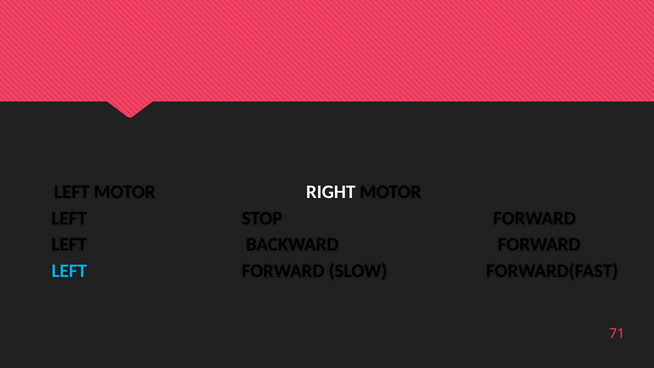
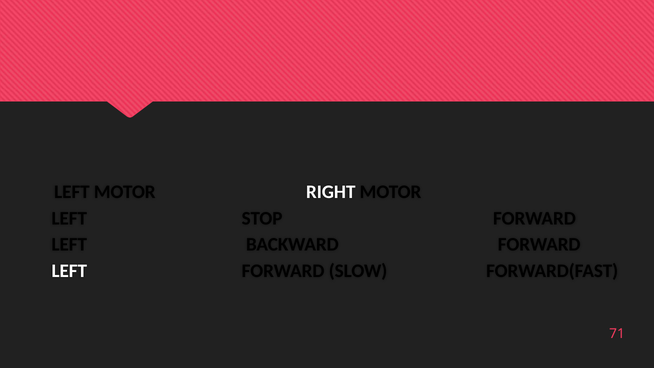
LEFT at (69, 271) colour: light blue -> white
